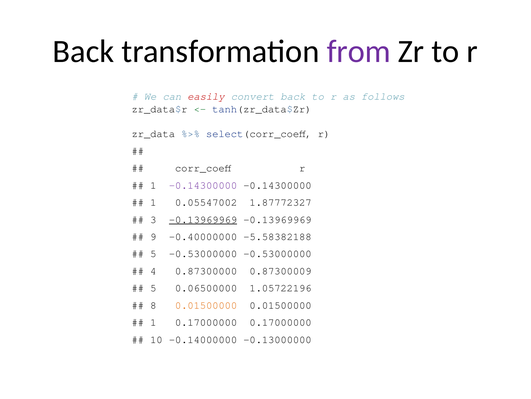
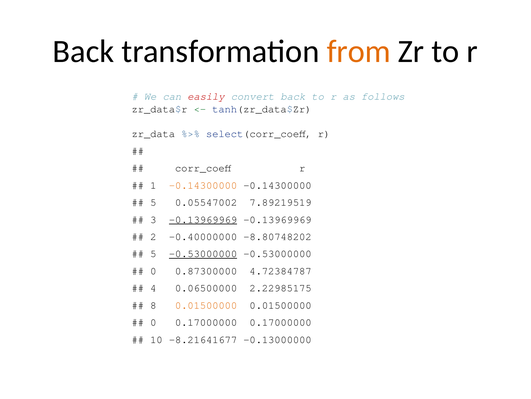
from colour: purple -> orange
-0.14300000 at (203, 185) colour: purple -> orange
1 at (153, 202): 1 -> 5
1.87772327: 1.87772327 -> 7.89219519
9: 9 -> 2
-5.58382188: -5.58382188 -> -8.80748202
-0.53000000 at (203, 253) underline: none -> present
4 at (153, 271): 4 -> 0
0.87300009: 0.87300009 -> 4.72384787
5 at (153, 288): 5 -> 4
1.05722196: 1.05722196 -> 2.22985175
1 at (153, 322): 1 -> 0
-0.14000000: -0.14000000 -> -8.21641677
